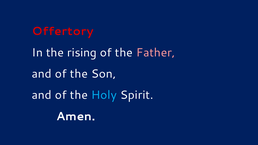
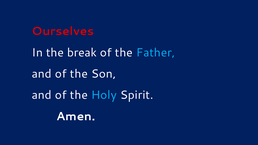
Offertory: Offertory -> Ourselves
rising: rising -> break
Father colour: pink -> light blue
